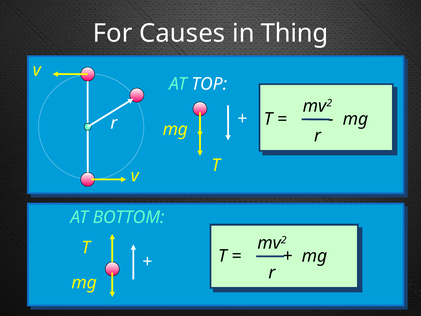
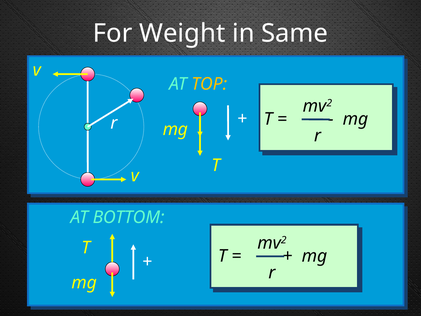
Causes: Causes -> Weight
Thing: Thing -> Same
TOP colour: white -> yellow
